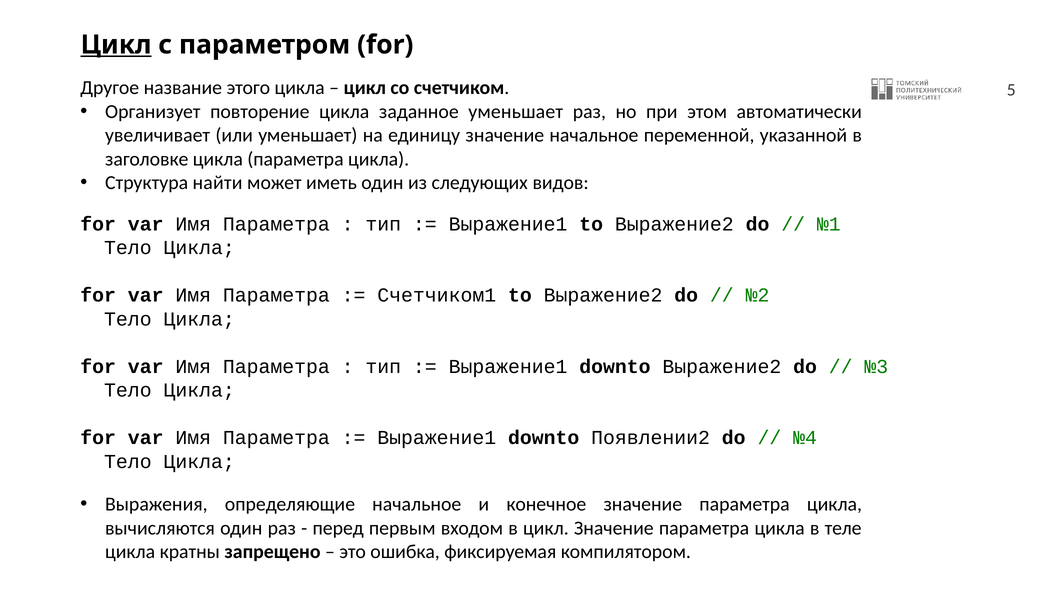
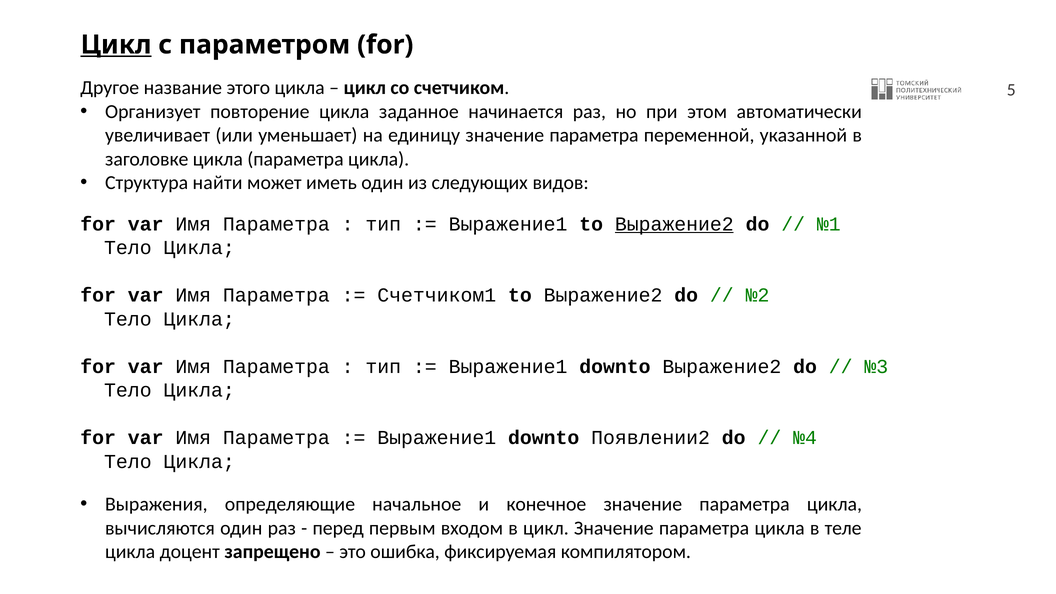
заданное уменьшает: уменьшает -> начинается
единицу значение начальное: начальное -> параметра
Выражение2 at (674, 224) underline: none -> present
кратны: кратны -> доцент
